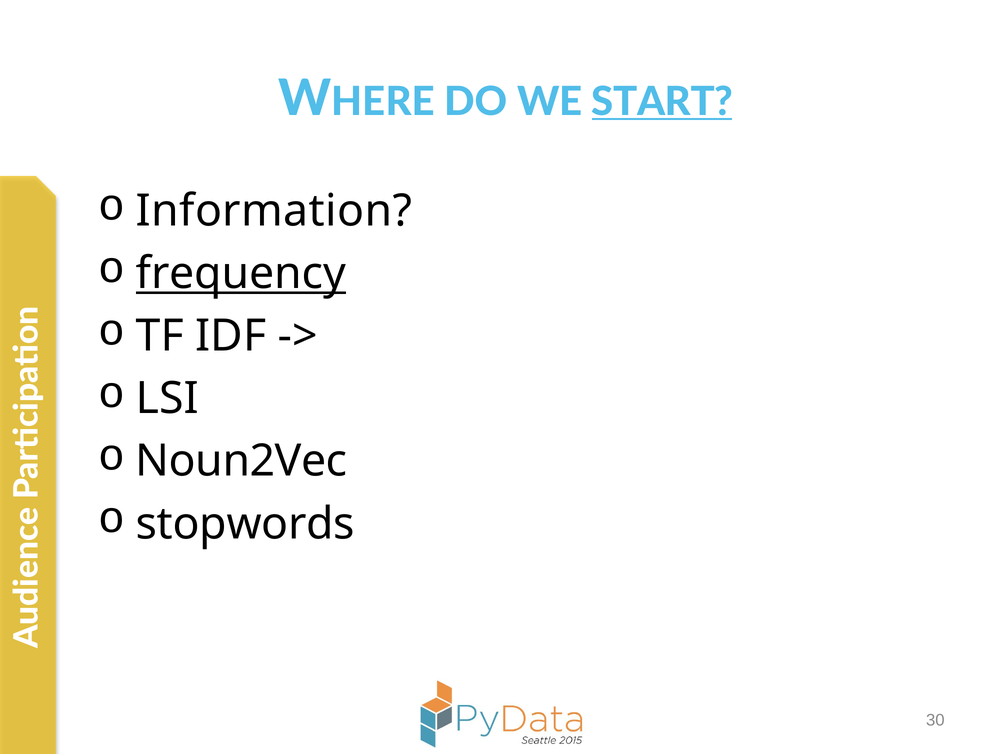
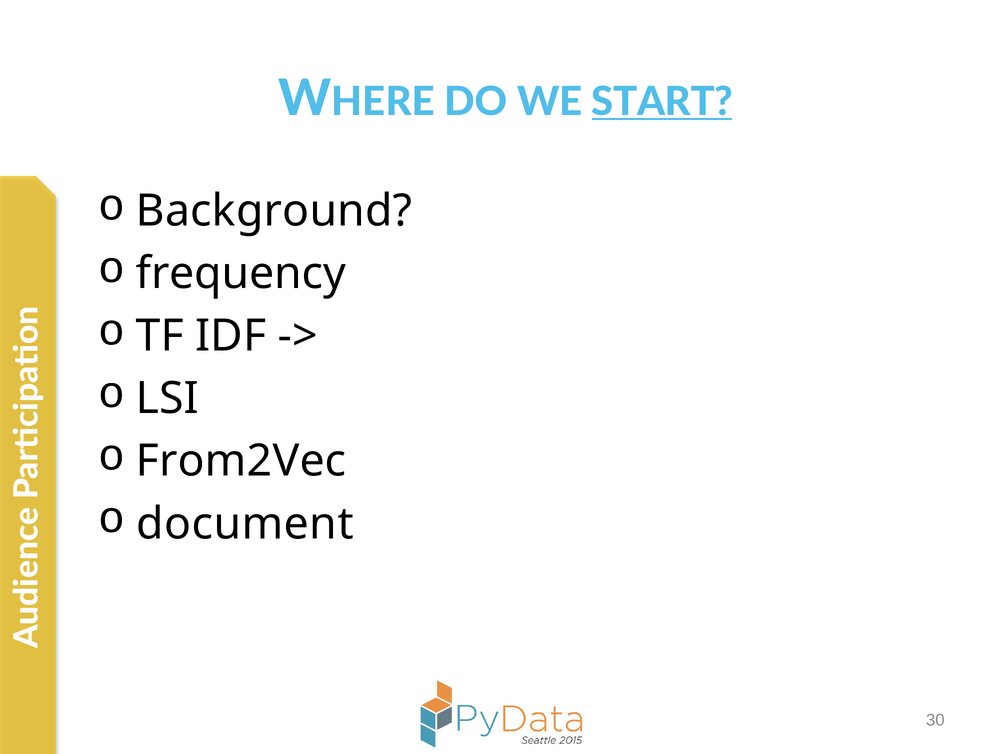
Information: Information -> Background
frequency underline: present -> none
Noun2Vec: Noun2Vec -> From2Vec
stopwords: stopwords -> document
